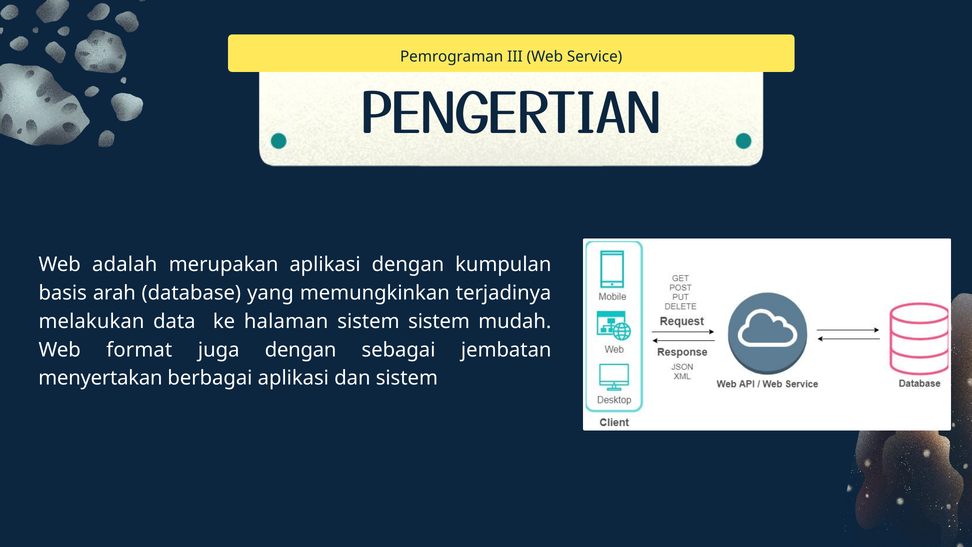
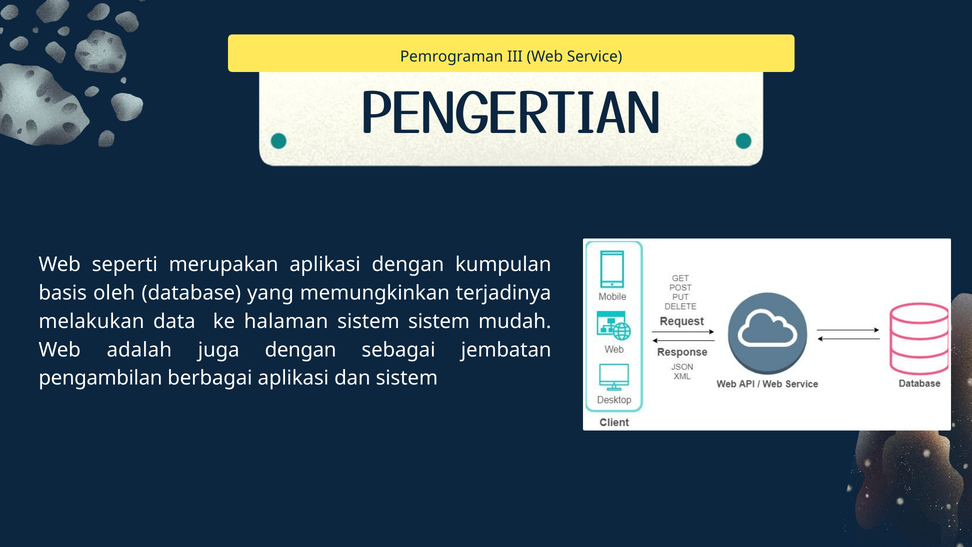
adalah: adalah -> seperti
arah: arah -> oleh
format: format -> adalah
menyertakan: menyertakan -> pengambilan
